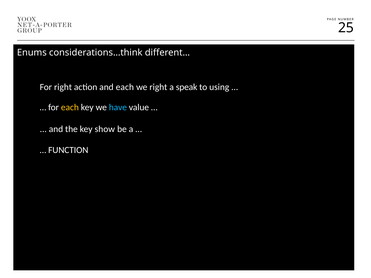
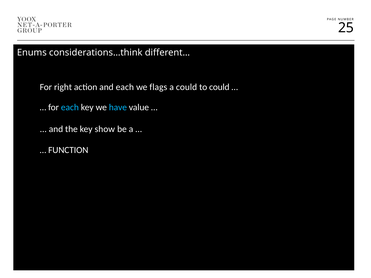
we right: right -> flags
a speak: speak -> could
to using: using -> could
each at (70, 107) colour: yellow -> light blue
